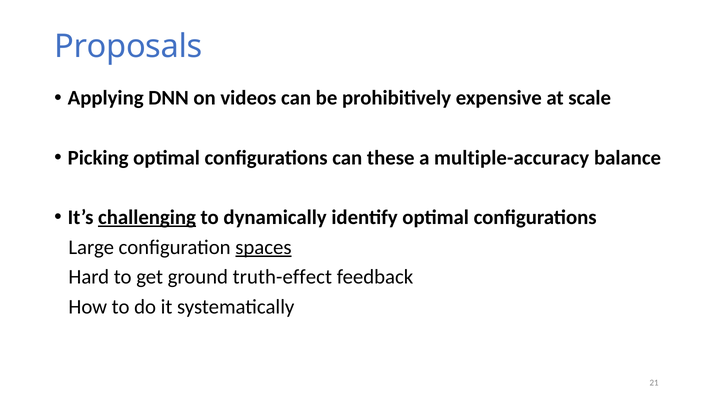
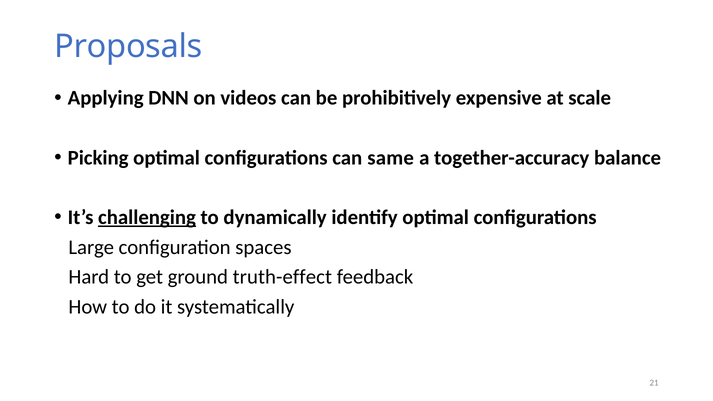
these: these -> same
multiple-accuracy: multiple-accuracy -> together-accuracy
spaces underline: present -> none
